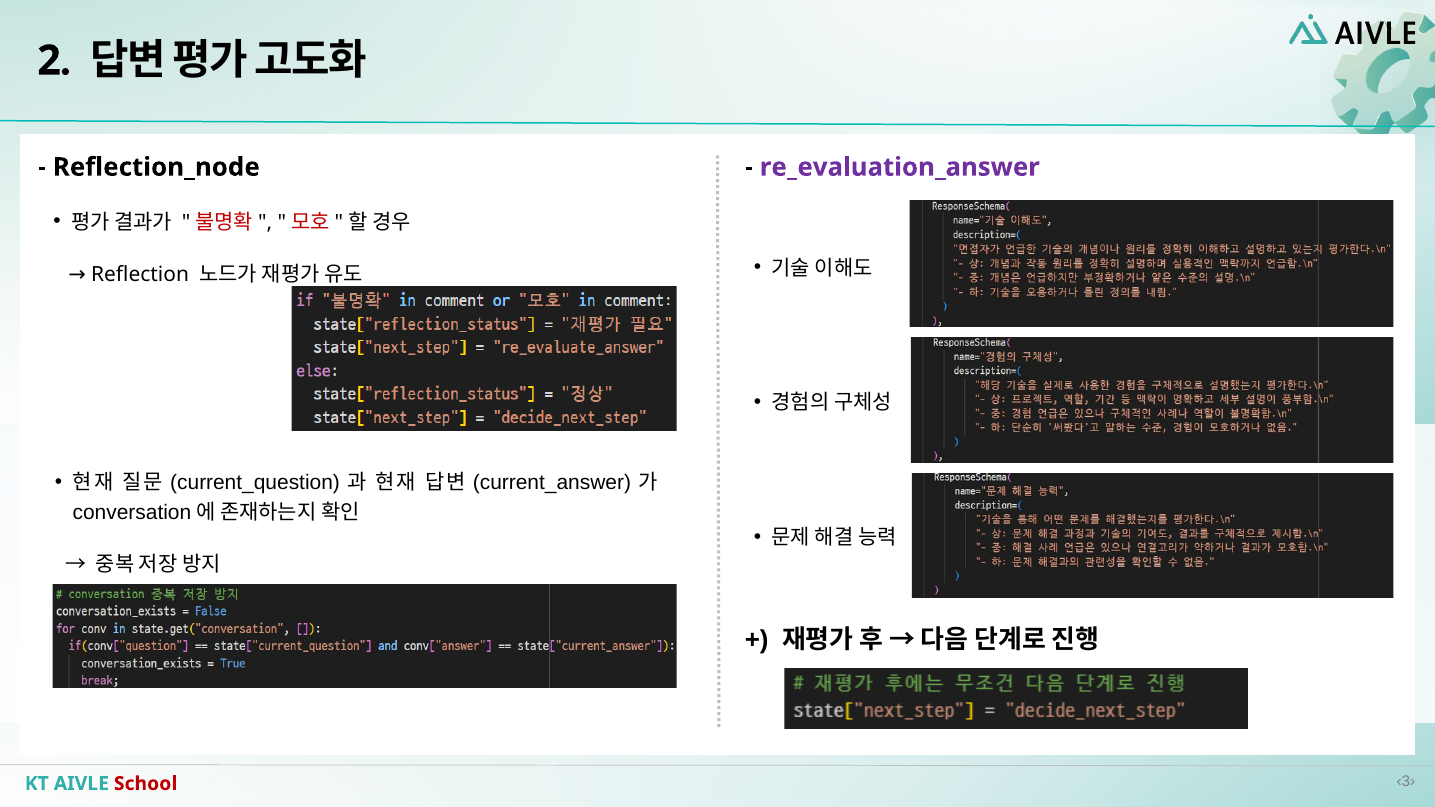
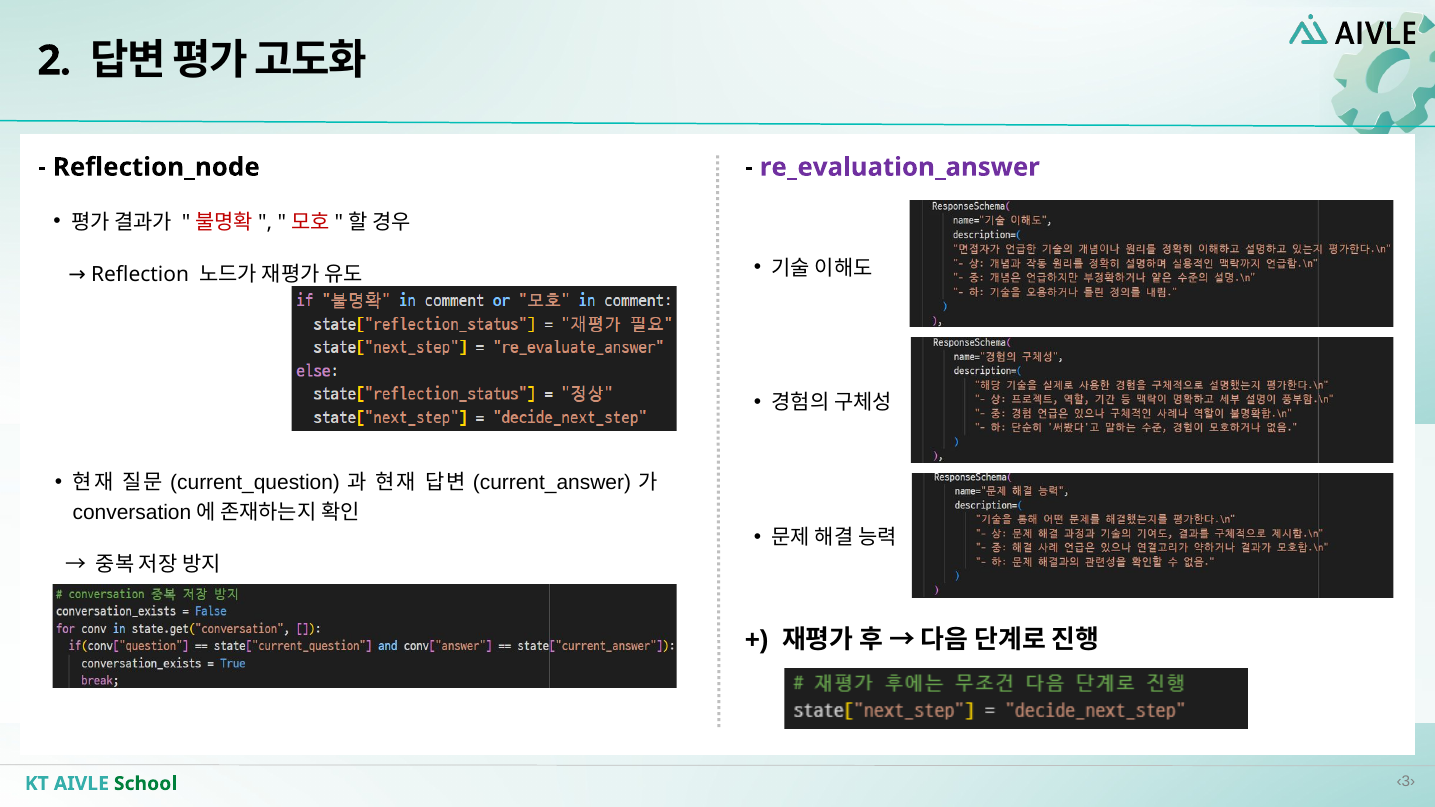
School colour: red -> green
